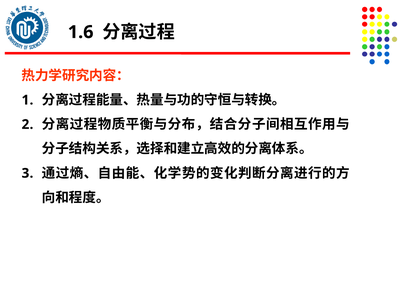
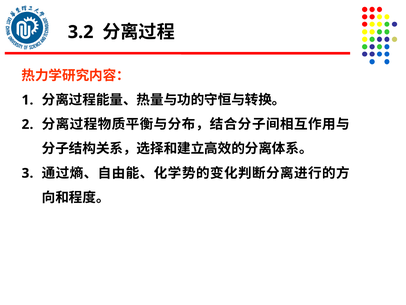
1.6: 1.6 -> 3.2
